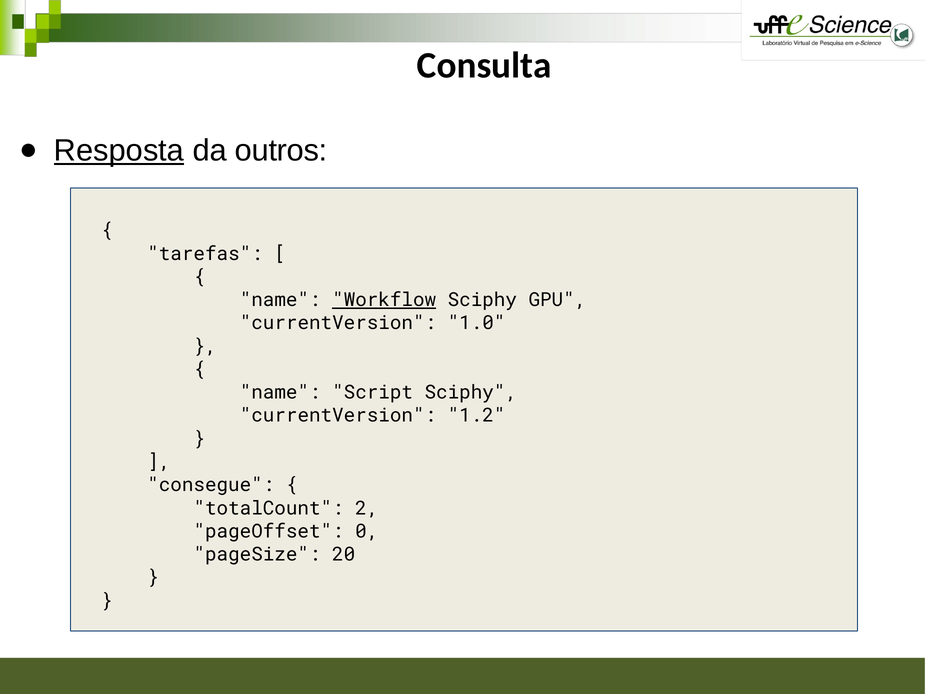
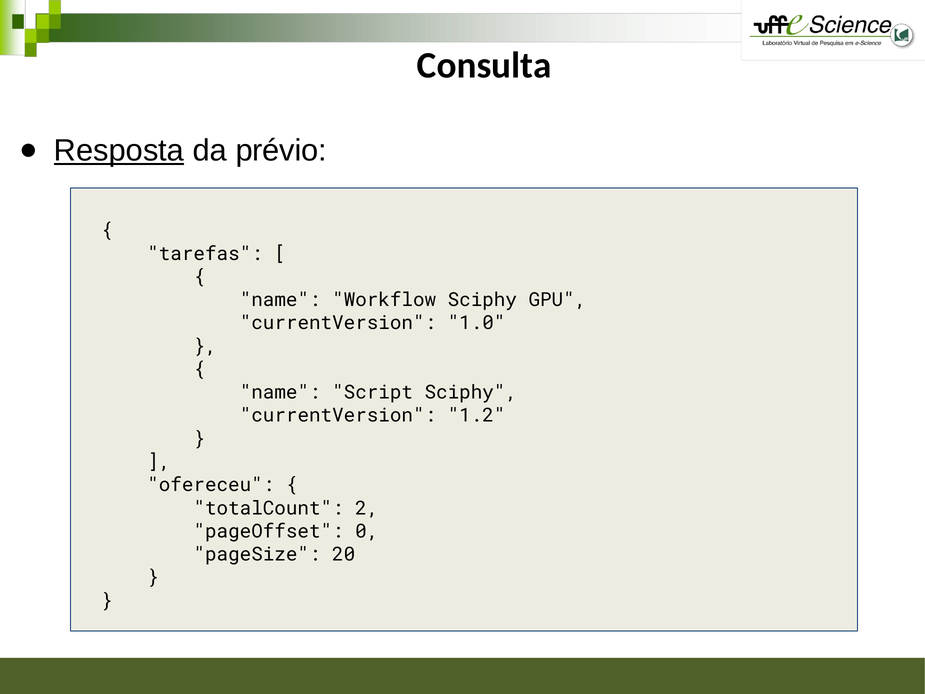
outros: outros -> prévio
Workflow underline: present -> none
consegue: consegue -> ofereceu
